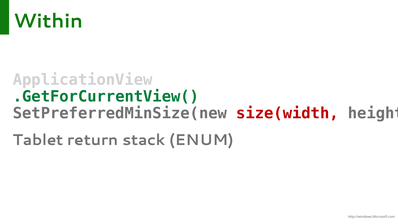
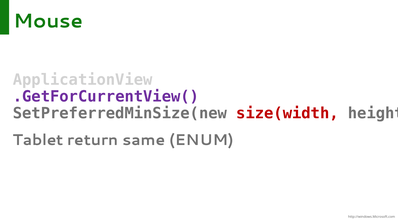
Within: Within -> Mouse
.GetForCurrentView( colour: green -> purple
stack: stack -> same
